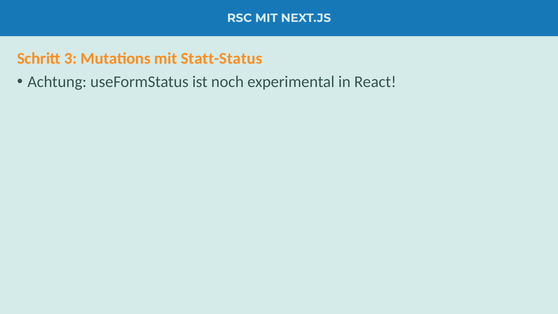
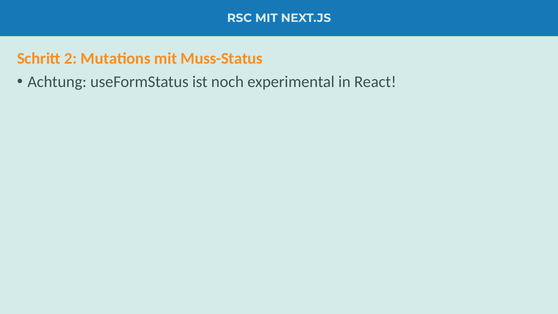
3: 3 -> 2
Statt-Status: Statt-Status -> Muss-Status
